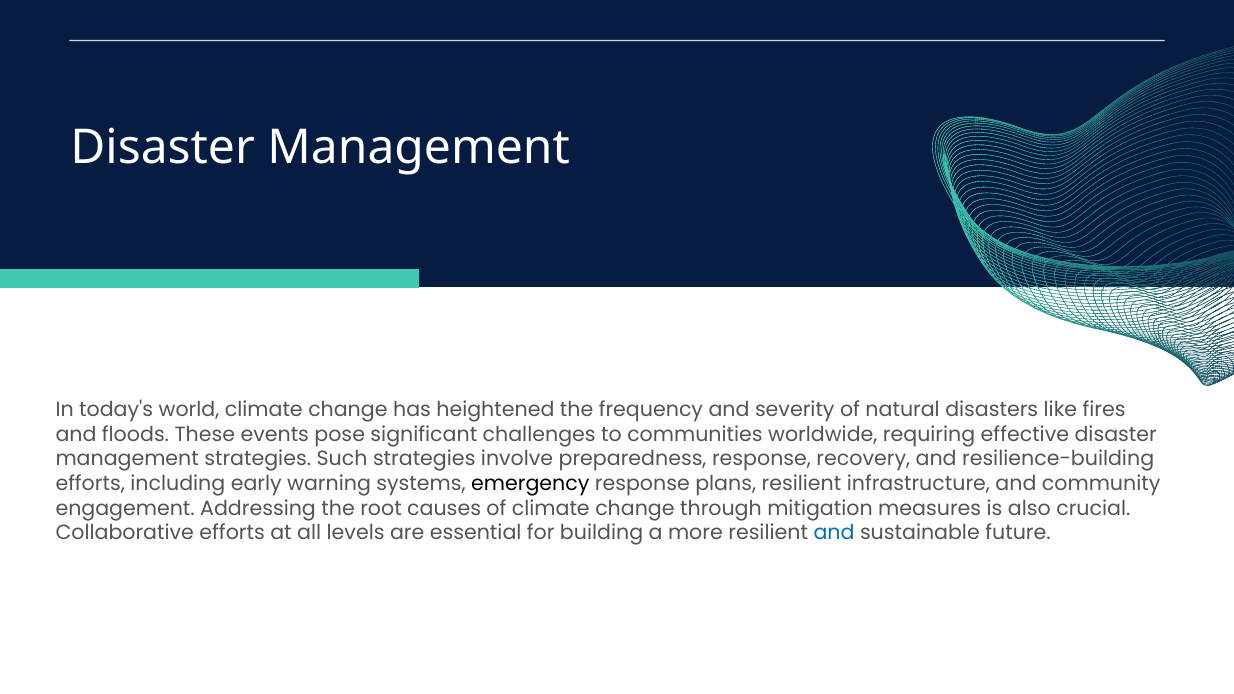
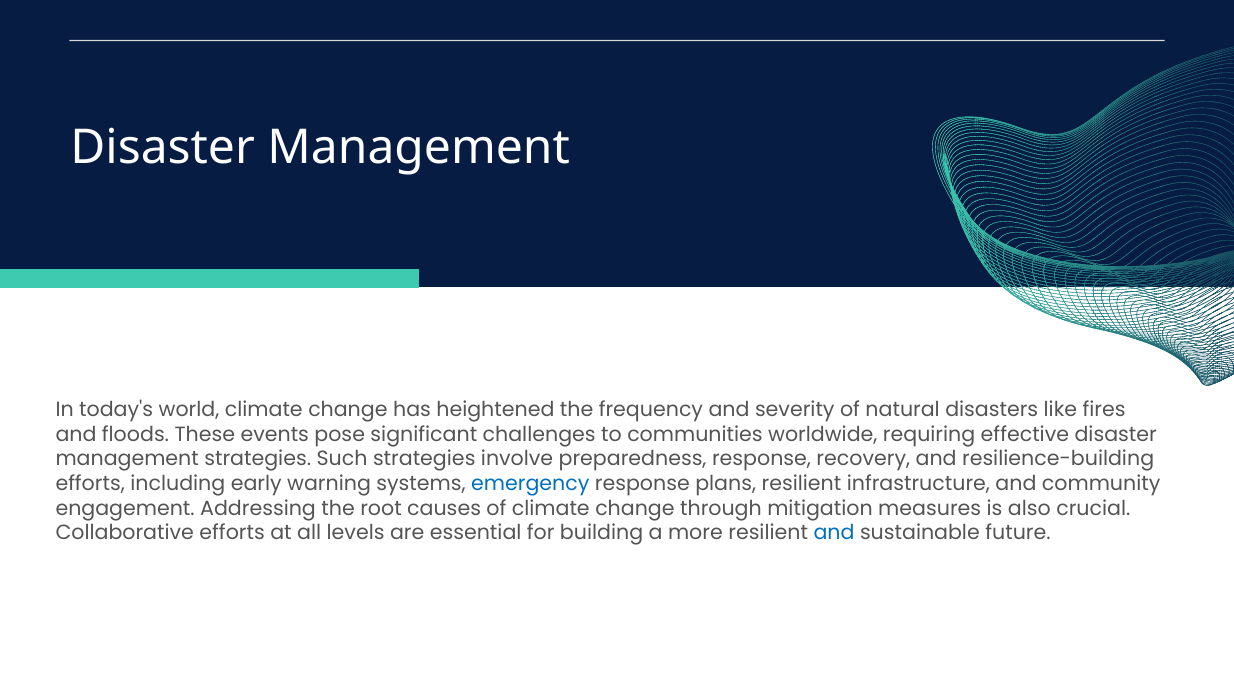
emergency colour: black -> blue
